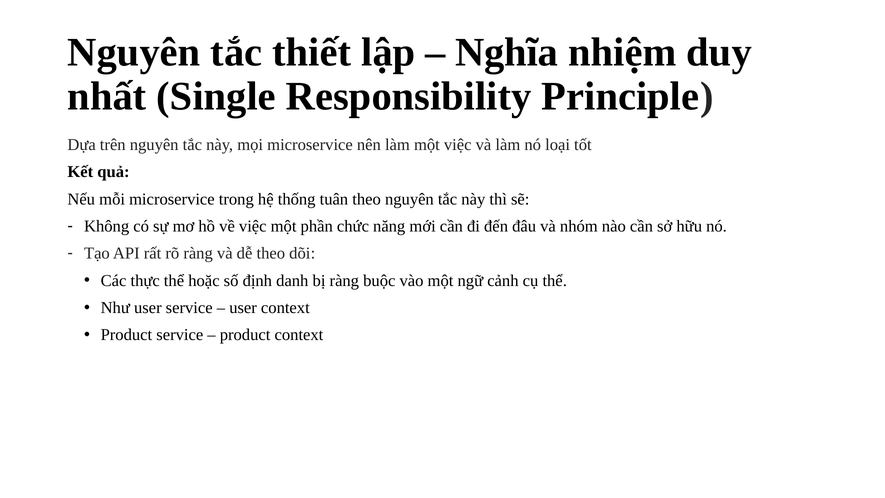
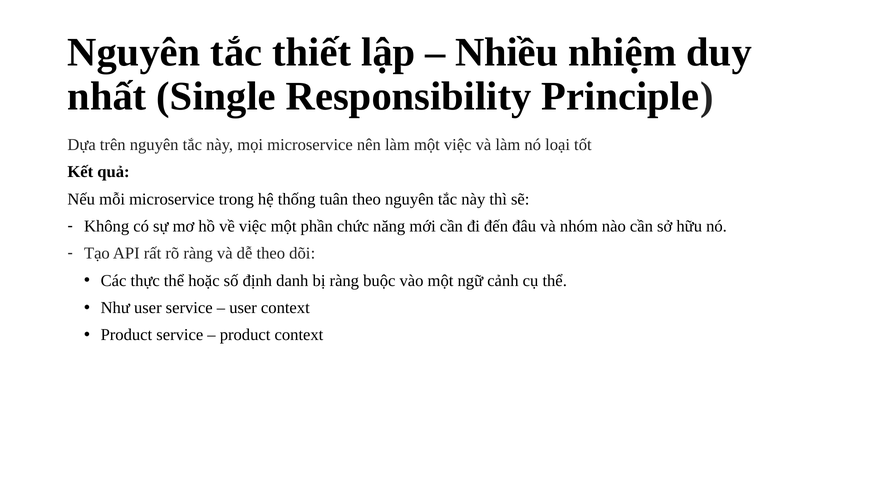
Nghĩa: Nghĩa -> Nhiều
